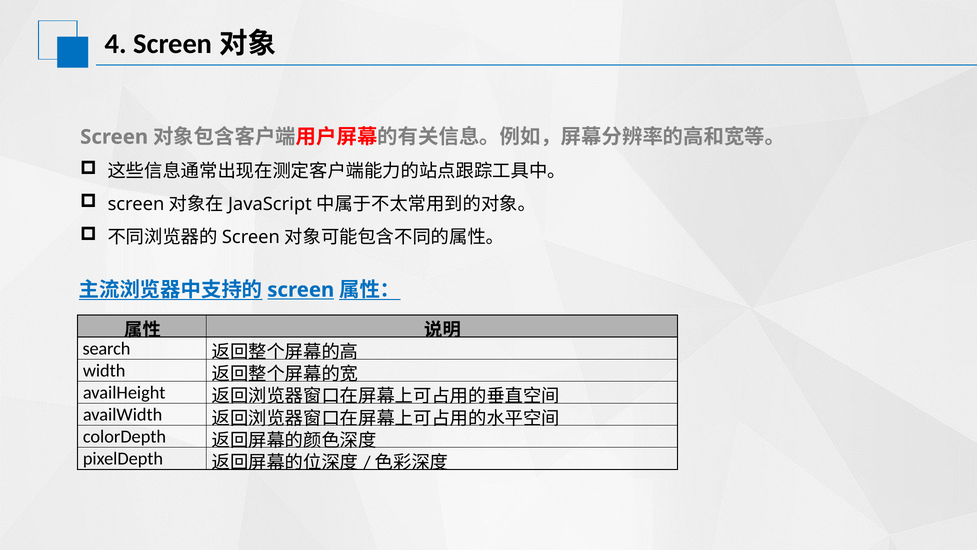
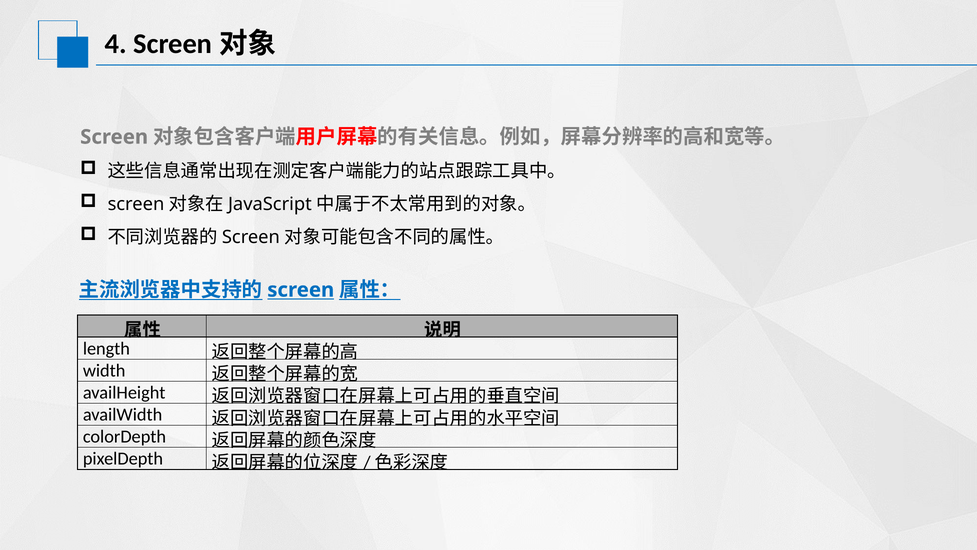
search: search -> length
